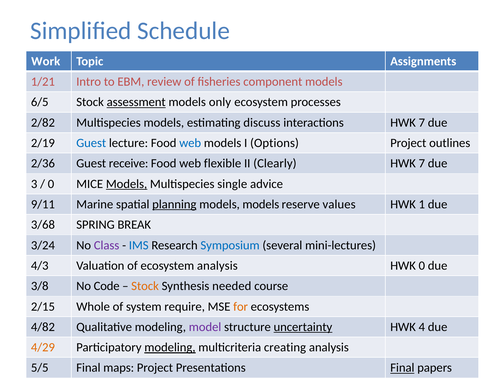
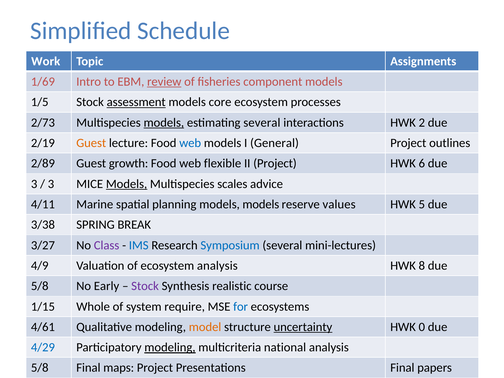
1/21: 1/21 -> 1/69
review underline: none -> present
6/5: 6/5 -> 1/5
only: only -> core
2/82: 2/82 -> 2/73
models at (164, 123) underline: none -> present
estimating discuss: discuss -> several
interactions HWK 7: 7 -> 2
Guest at (91, 143) colour: blue -> orange
Options: Options -> General
2/36: 2/36 -> 2/89
receive: receive -> growth
II Clearly: Clearly -> Project
7 at (422, 163): 7 -> 6
0 at (51, 184): 0 -> 3
single: single -> scales
9/11: 9/11 -> 4/11
planning underline: present -> none
1: 1 -> 5
3/68: 3/68 -> 3/38
3/24: 3/24 -> 3/27
4/3: 4/3 -> 4/9
HWK 0: 0 -> 8
3/8 at (40, 286): 3/8 -> 5/8
Code: Code -> Early
Stock at (145, 286) colour: orange -> purple
needed: needed -> realistic
2/15: 2/15 -> 1/15
for colour: orange -> blue
4/82: 4/82 -> 4/61
model colour: purple -> orange
4: 4 -> 0
4/29 colour: orange -> blue
creating: creating -> national
5/5 at (40, 368): 5/5 -> 5/8
Final at (402, 368) underline: present -> none
